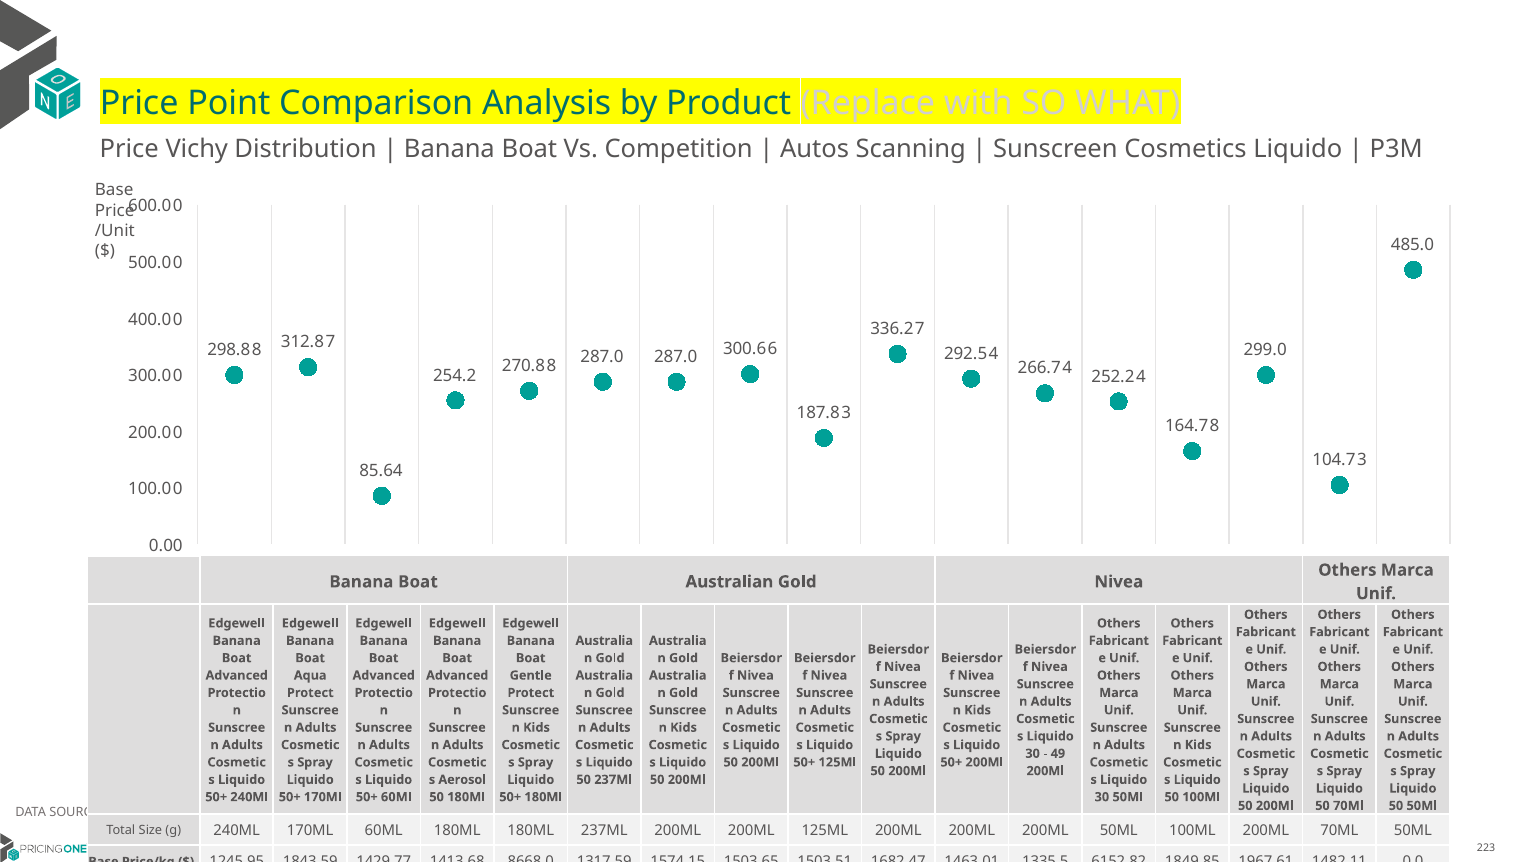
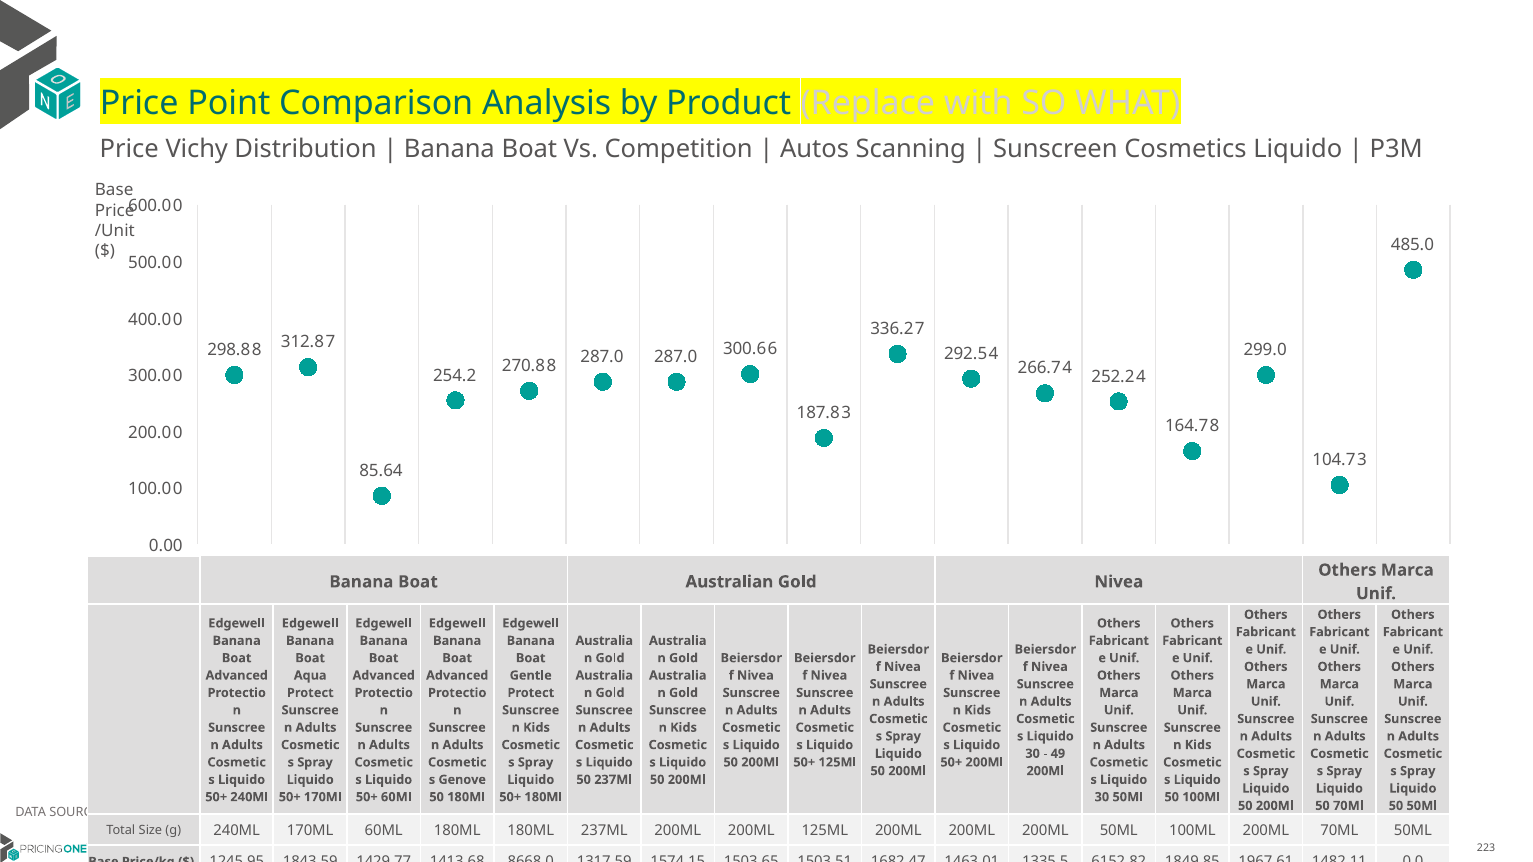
Aerosol: Aerosol -> Genove
